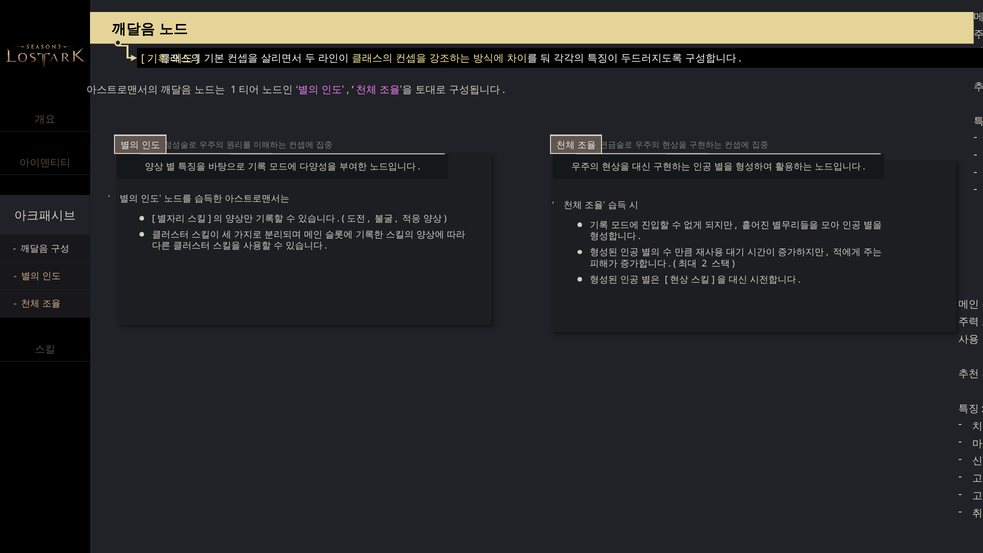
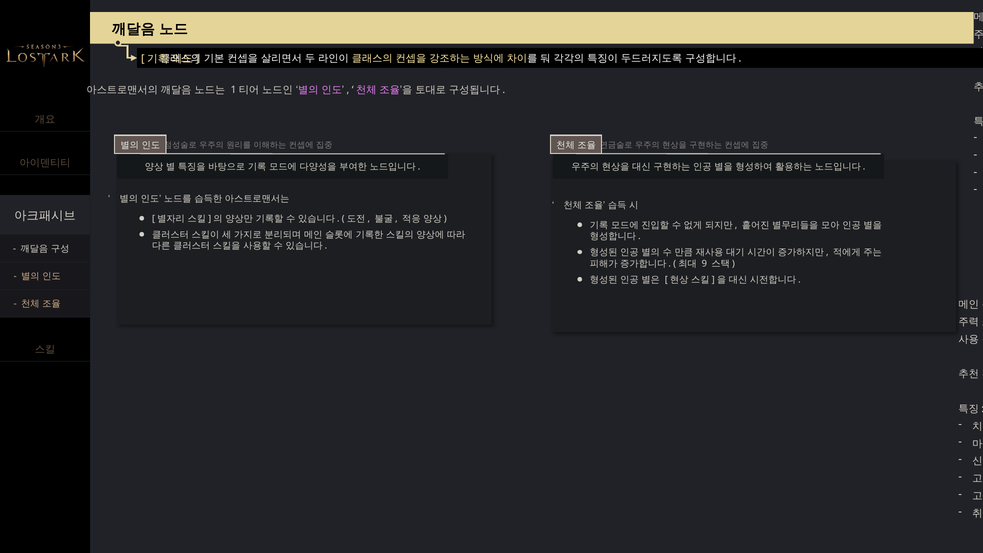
2: 2 -> 9
